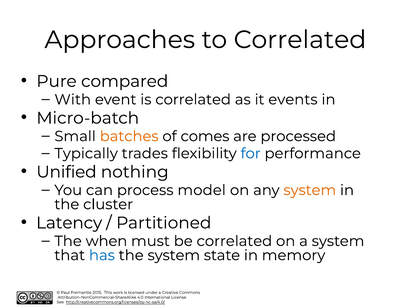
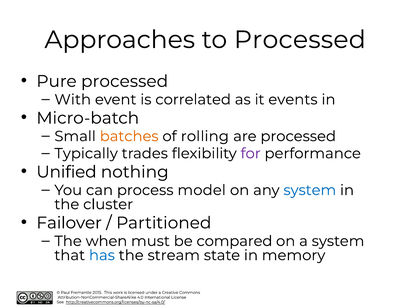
to Correlated: Correlated -> Processed
Pure compared: compared -> processed
comes: comes -> rolling
for colour: blue -> purple
system at (310, 190) colour: orange -> blue
Latency: Latency -> Failover
be correlated: correlated -> compared
the system: system -> stream
